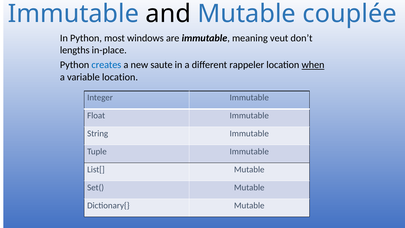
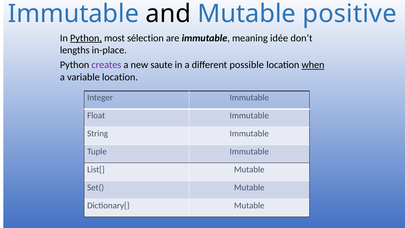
couplée: couplée -> positive
Python at (86, 38) underline: none -> present
windows: windows -> sélection
veut: veut -> idée
creates colour: blue -> purple
rappeler: rappeler -> possible
